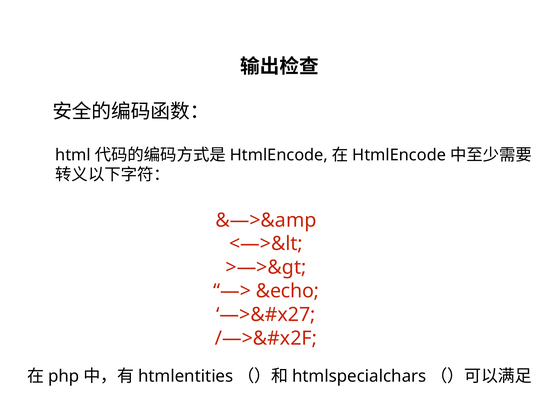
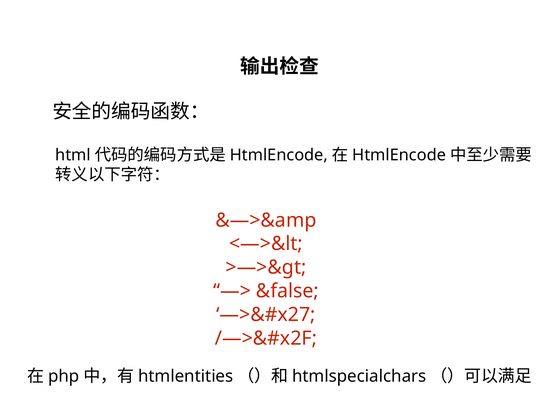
&echo: &echo -> &false
